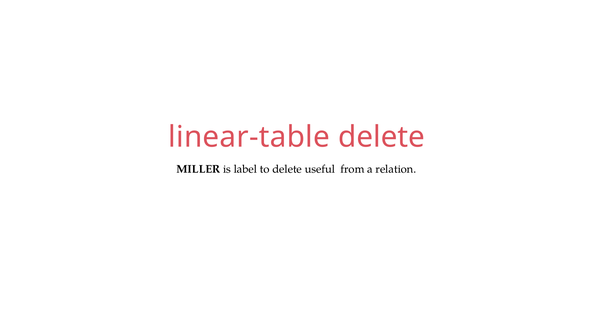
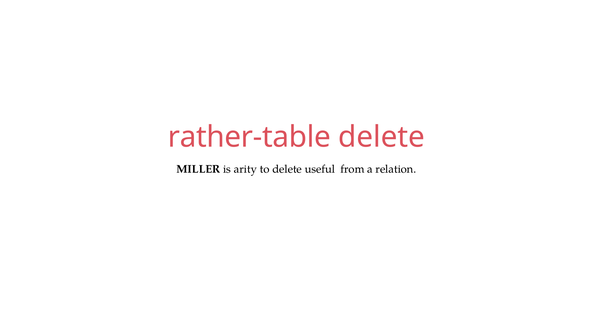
linear-table: linear-table -> rather-table
label: label -> arity
